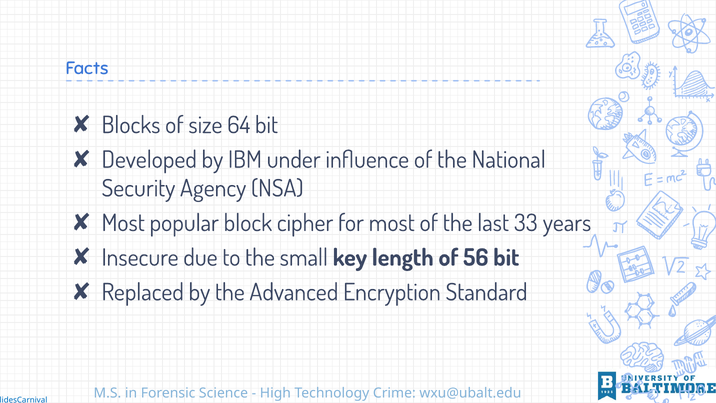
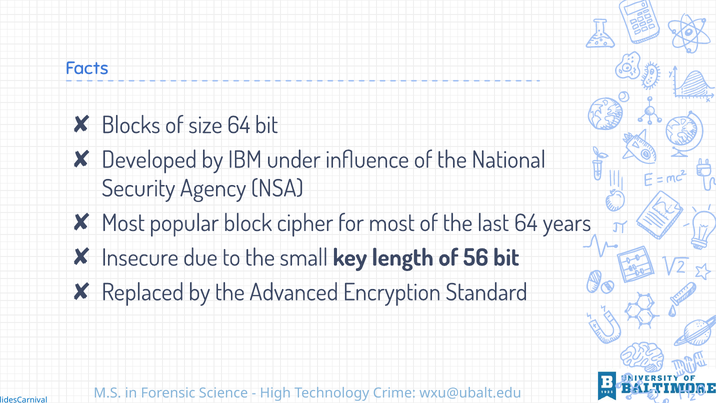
last 33: 33 -> 64
